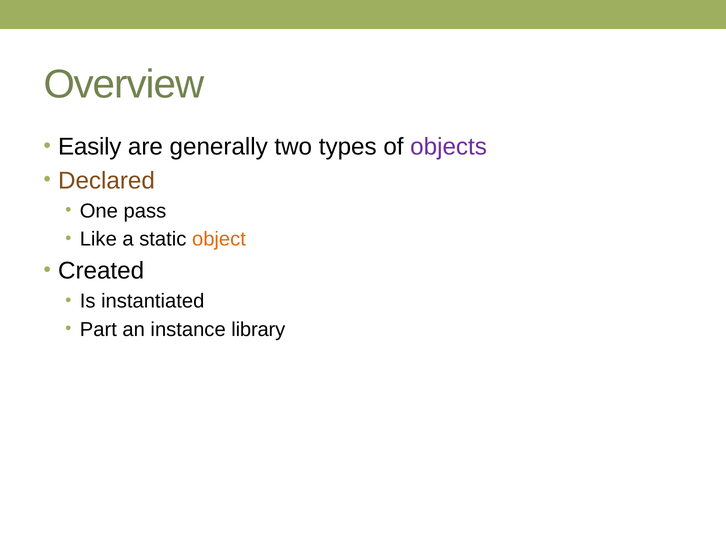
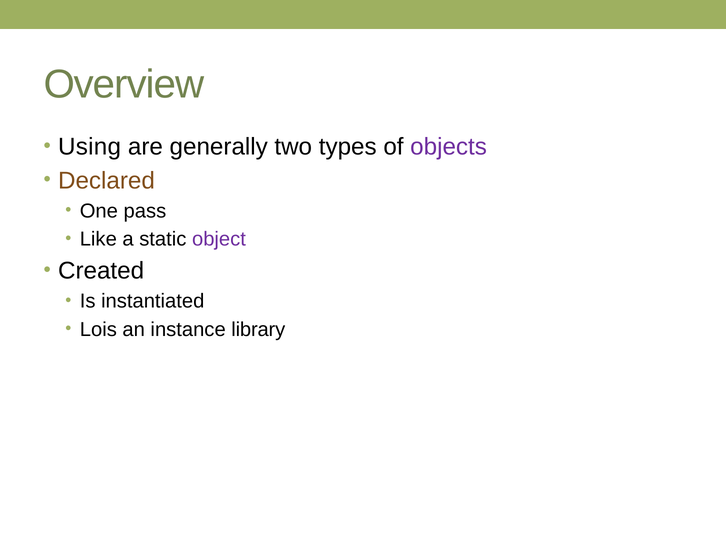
Easily: Easily -> Using
object colour: orange -> purple
Part: Part -> Lois
